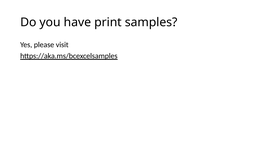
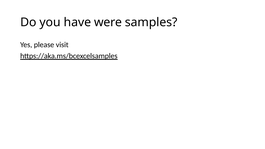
print: print -> were
